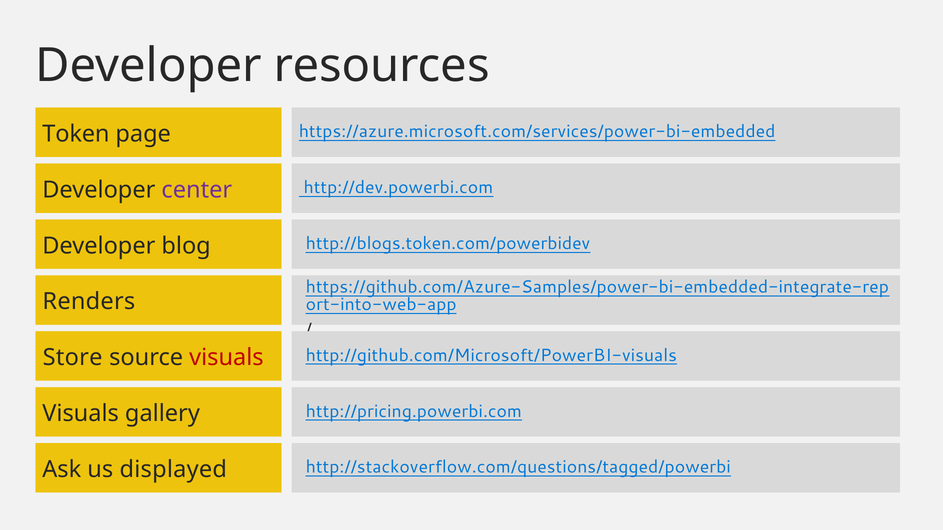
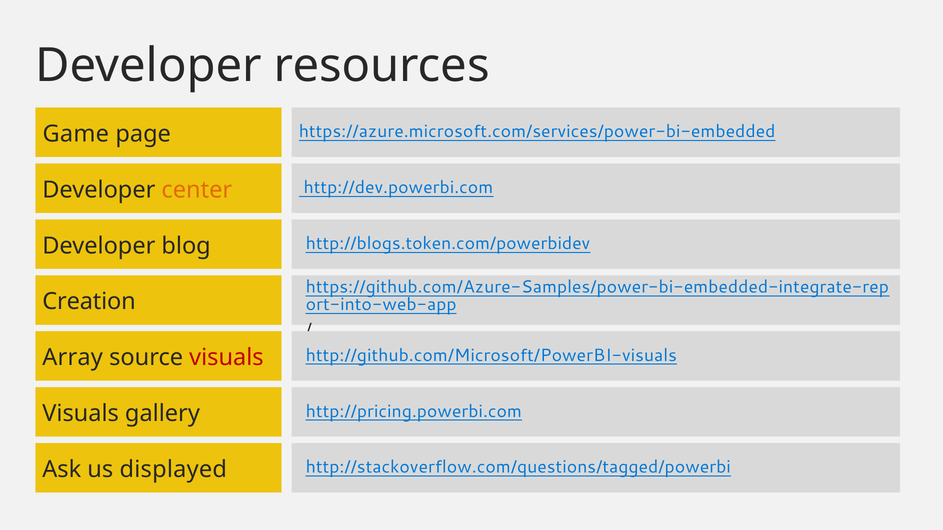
Token: Token -> Game
center colour: purple -> orange
Renders: Renders -> Creation
Store: Store -> Array
